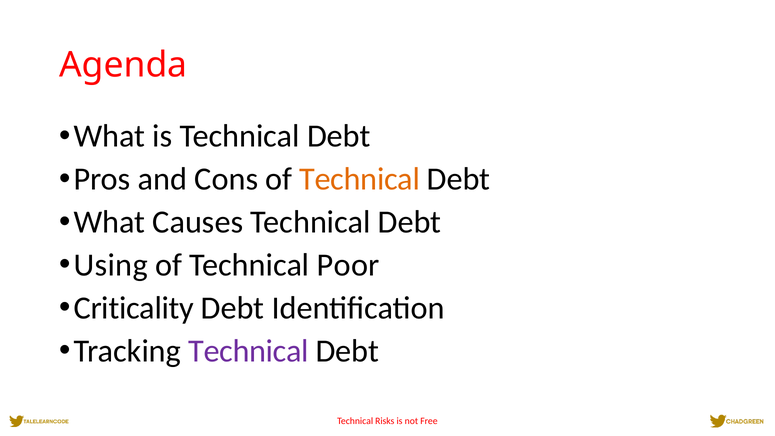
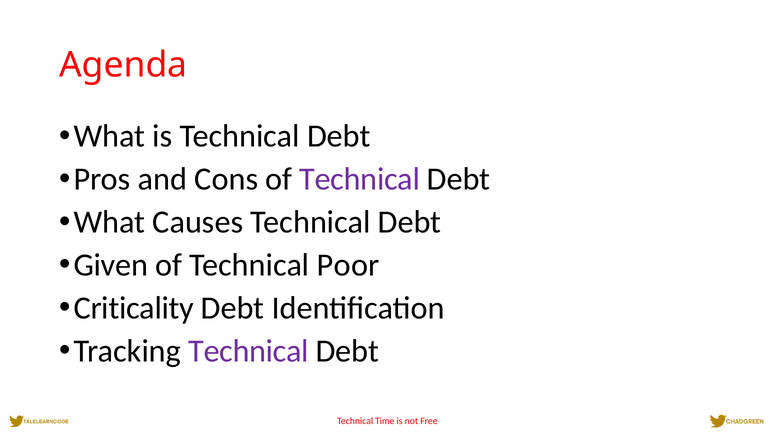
Technical at (360, 179) colour: orange -> purple
Using: Using -> Given
Risks: Risks -> Time
